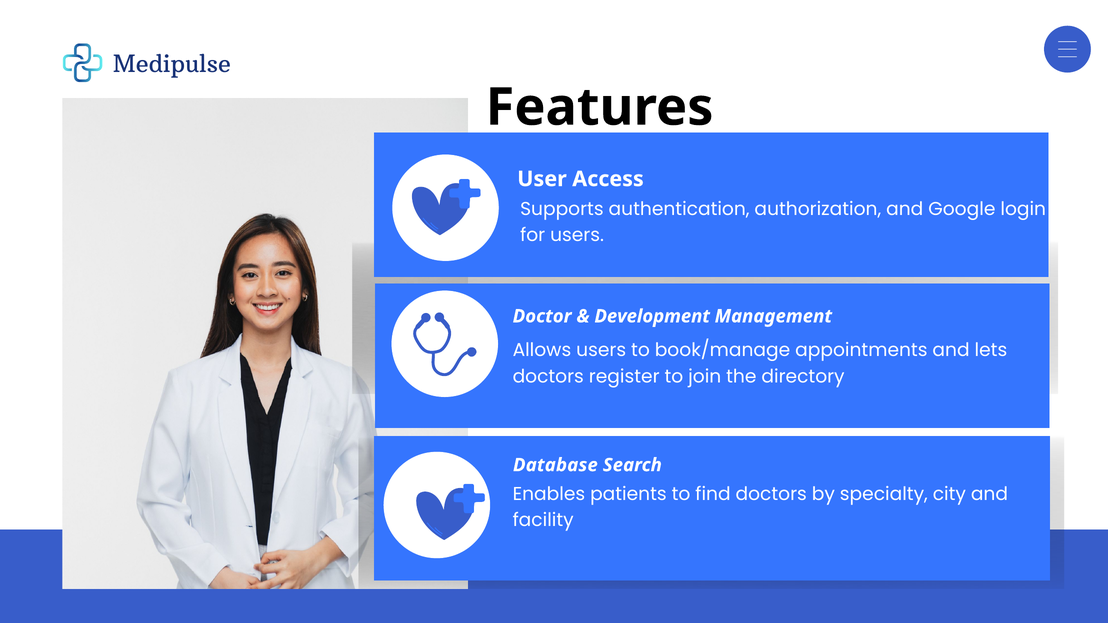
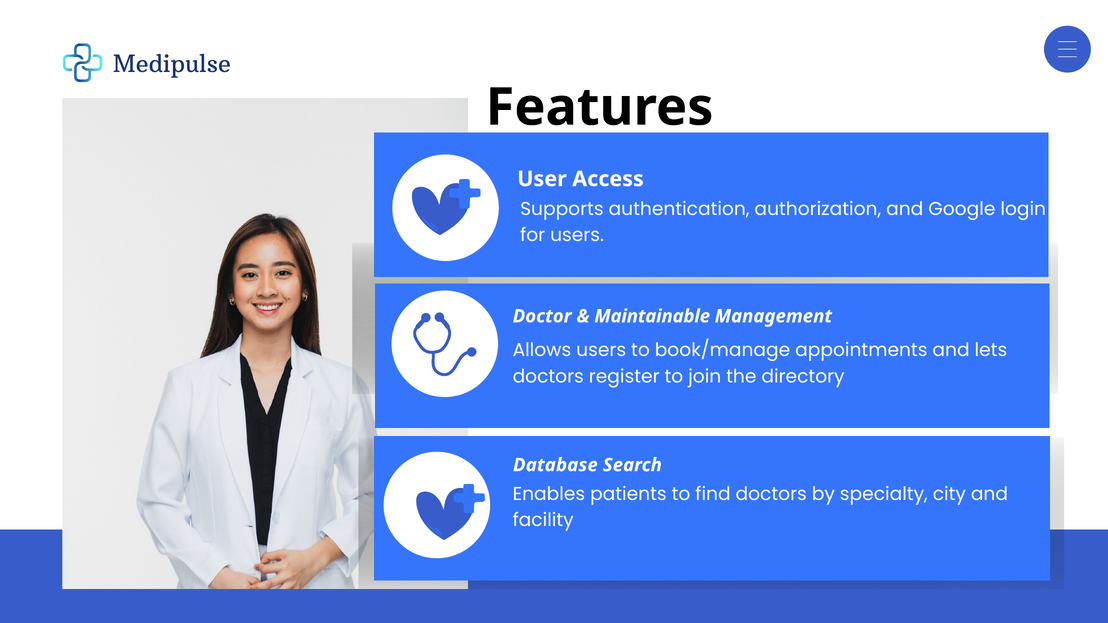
Development: Development -> Maintainable
